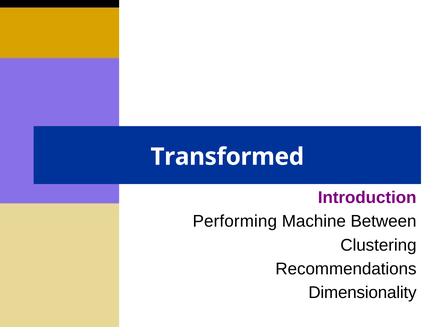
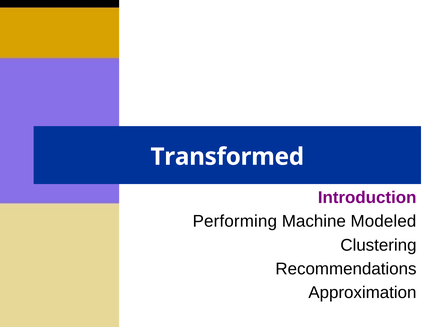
Between: Between -> Modeled
Dimensionality: Dimensionality -> Approximation
